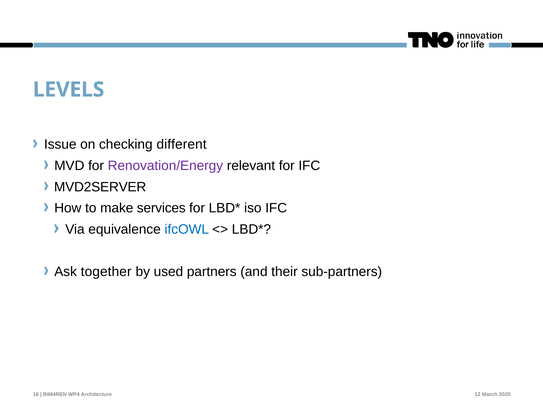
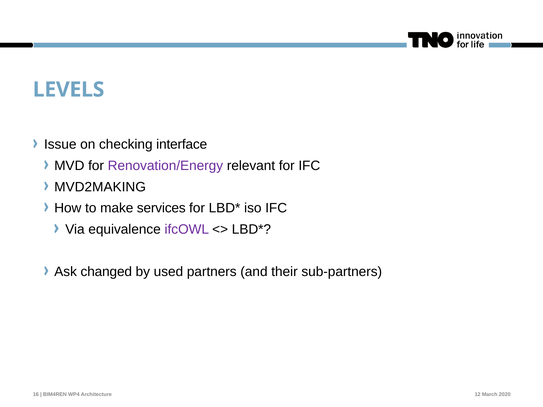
different: different -> interface
MVD2SERVER: MVD2SERVER -> MVD2MAKING
ifcOWL colour: blue -> purple
together: together -> changed
